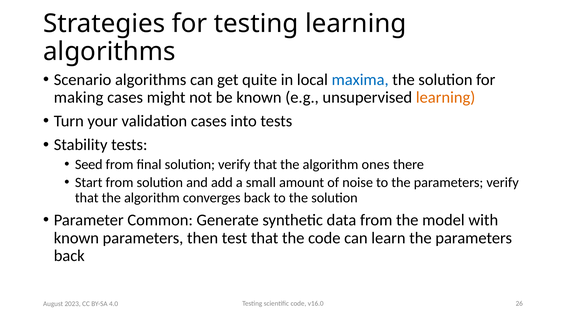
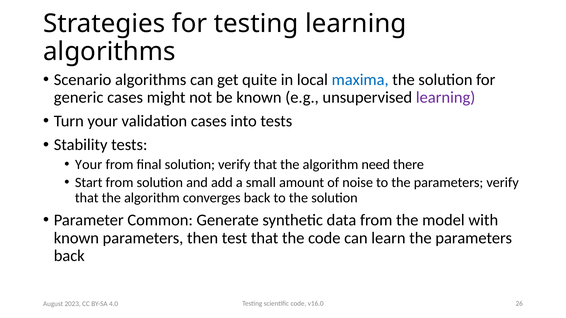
making: making -> generic
learning at (446, 98) colour: orange -> purple
Seed at (89, 165): Seed -> Your
ones: ones -> need
